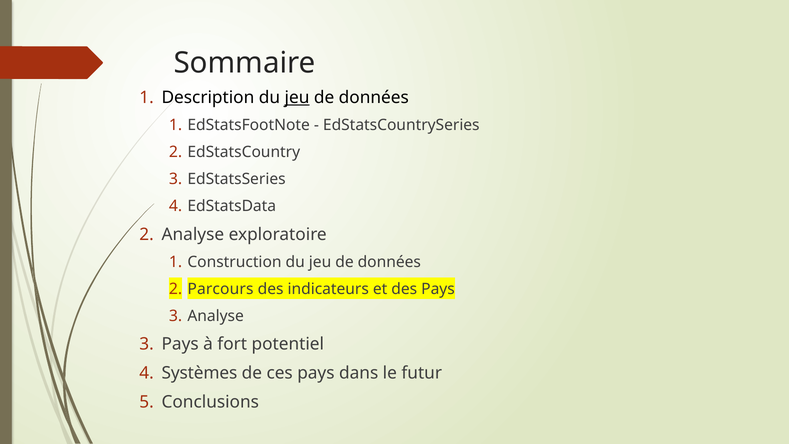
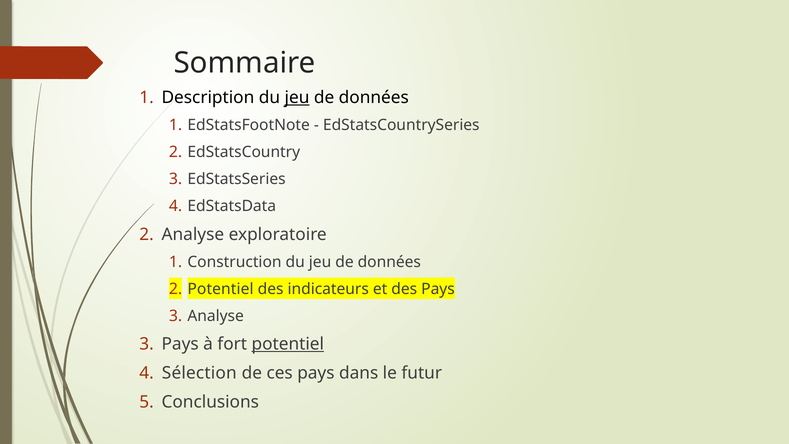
Parcours at (220, 289): Parcours -> Potentiel
potentiel at (288, 344) underline: none -> present
Systèmes: Systèmes -> Sélection
